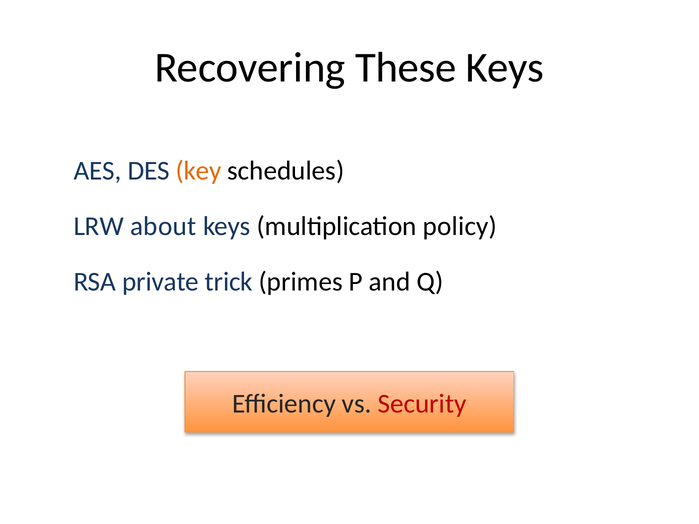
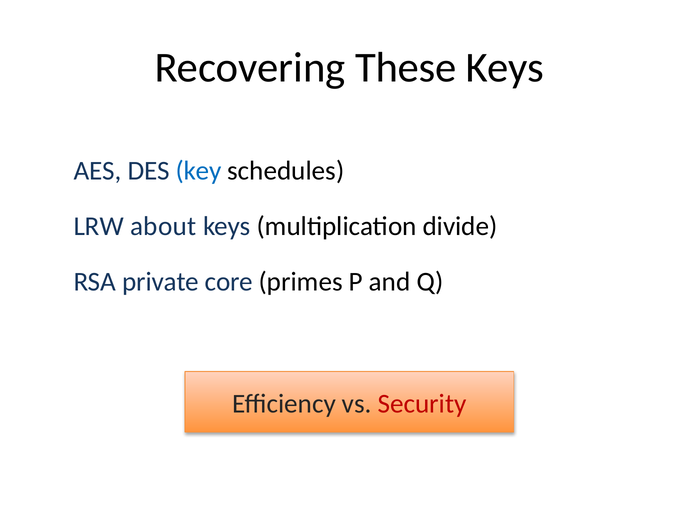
key colour: orange -> blue
policy: policy -> divide
trick: trick -> core
